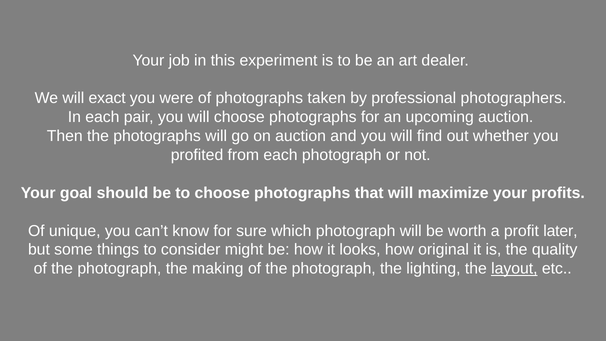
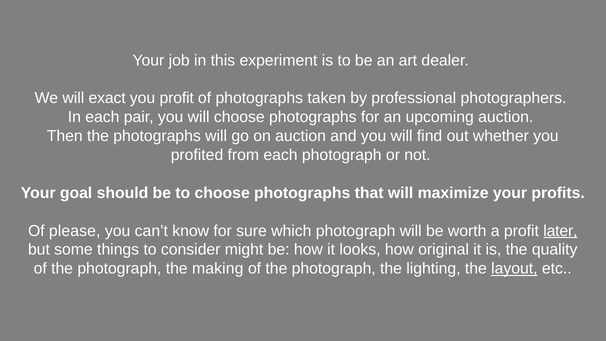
you were: were -> profit
unique: unique -> please
later underline: none -> present
